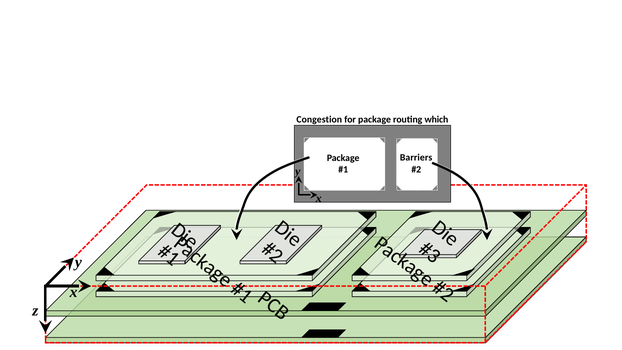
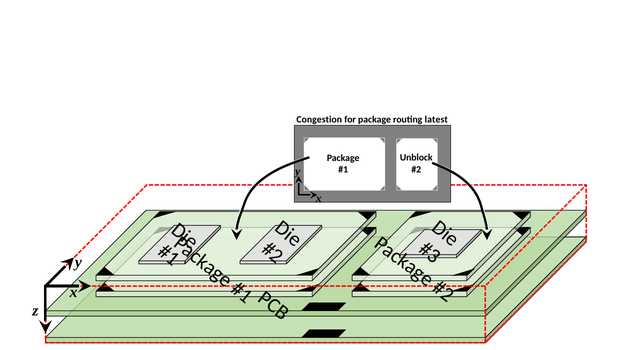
which: which -> latest
Barriers: Barriers -> Unblock
